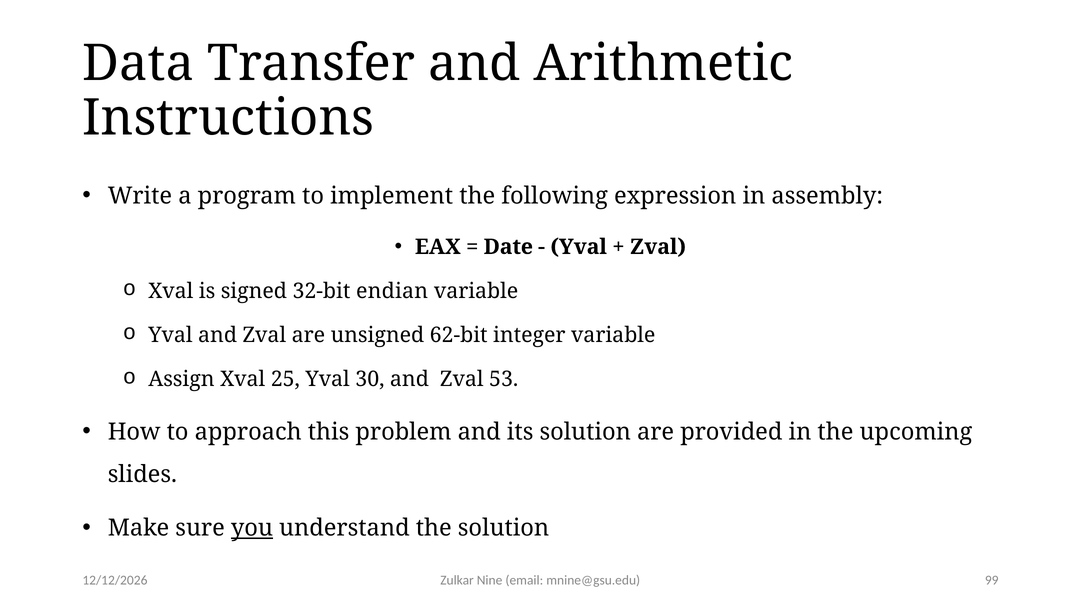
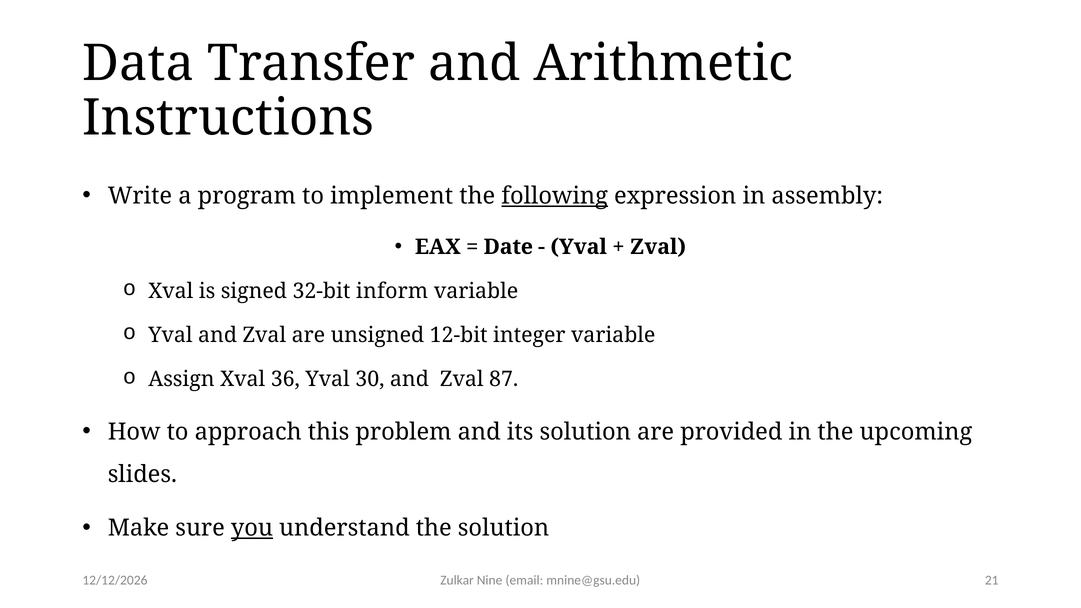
following underline: none -> present
endian: endian -> inform
62-bit: 62-bit -> 12-bit
25: 25 -> 36
53: 53 -> 87
99: 99 -> 21
